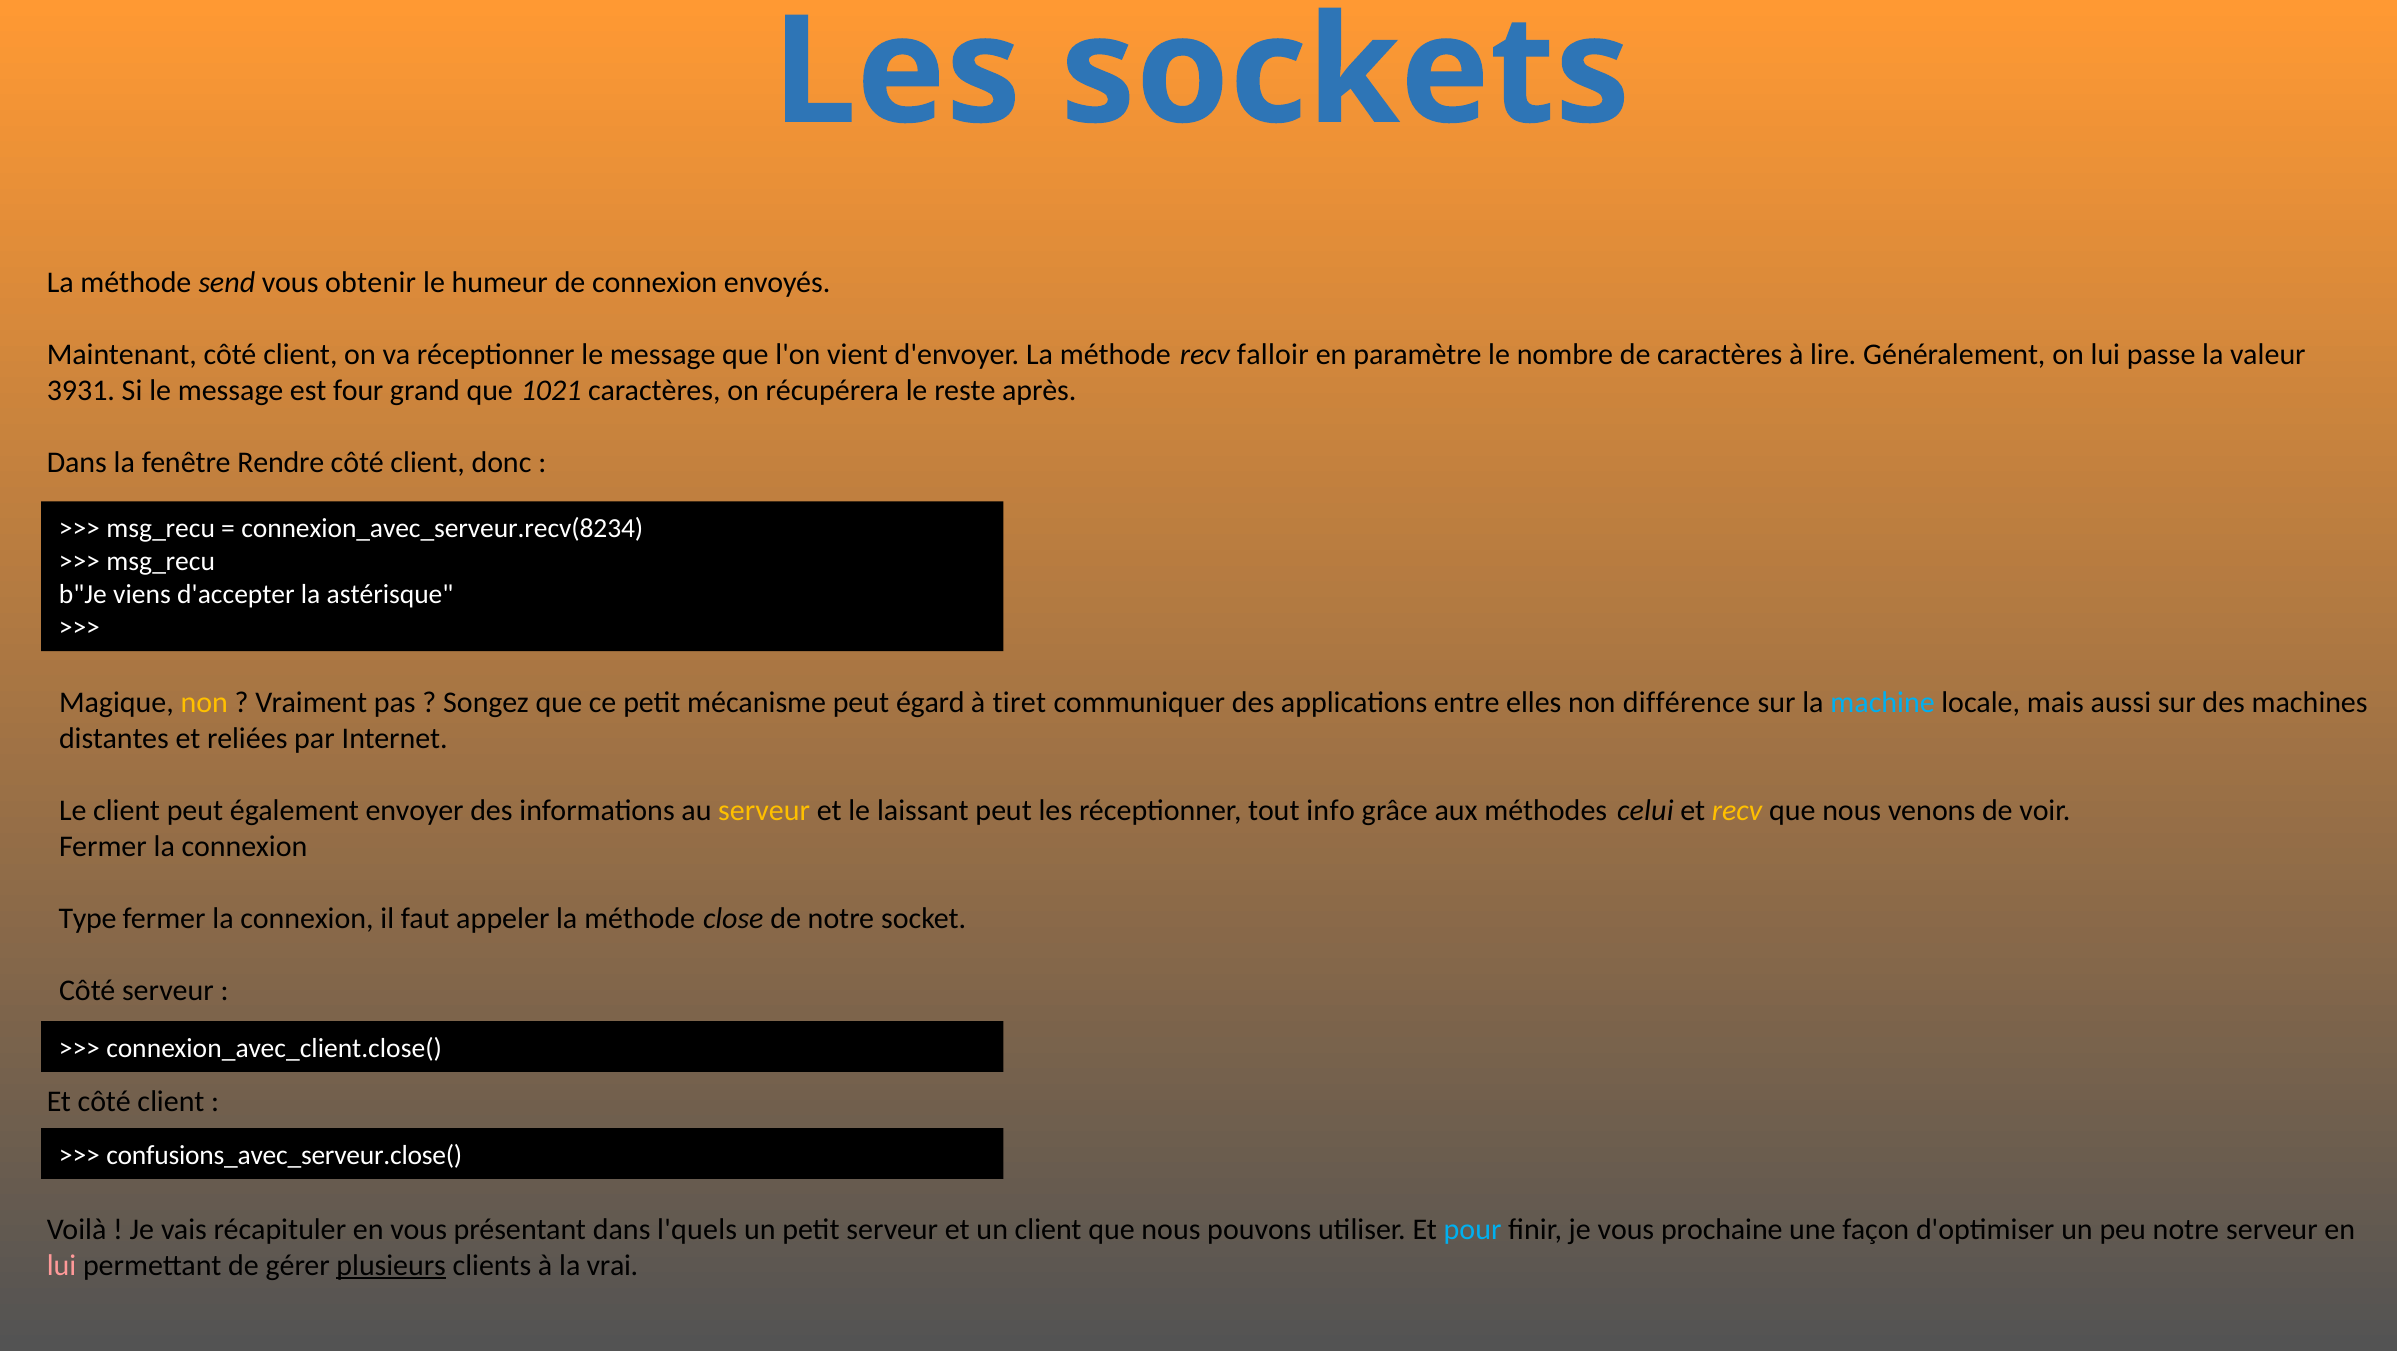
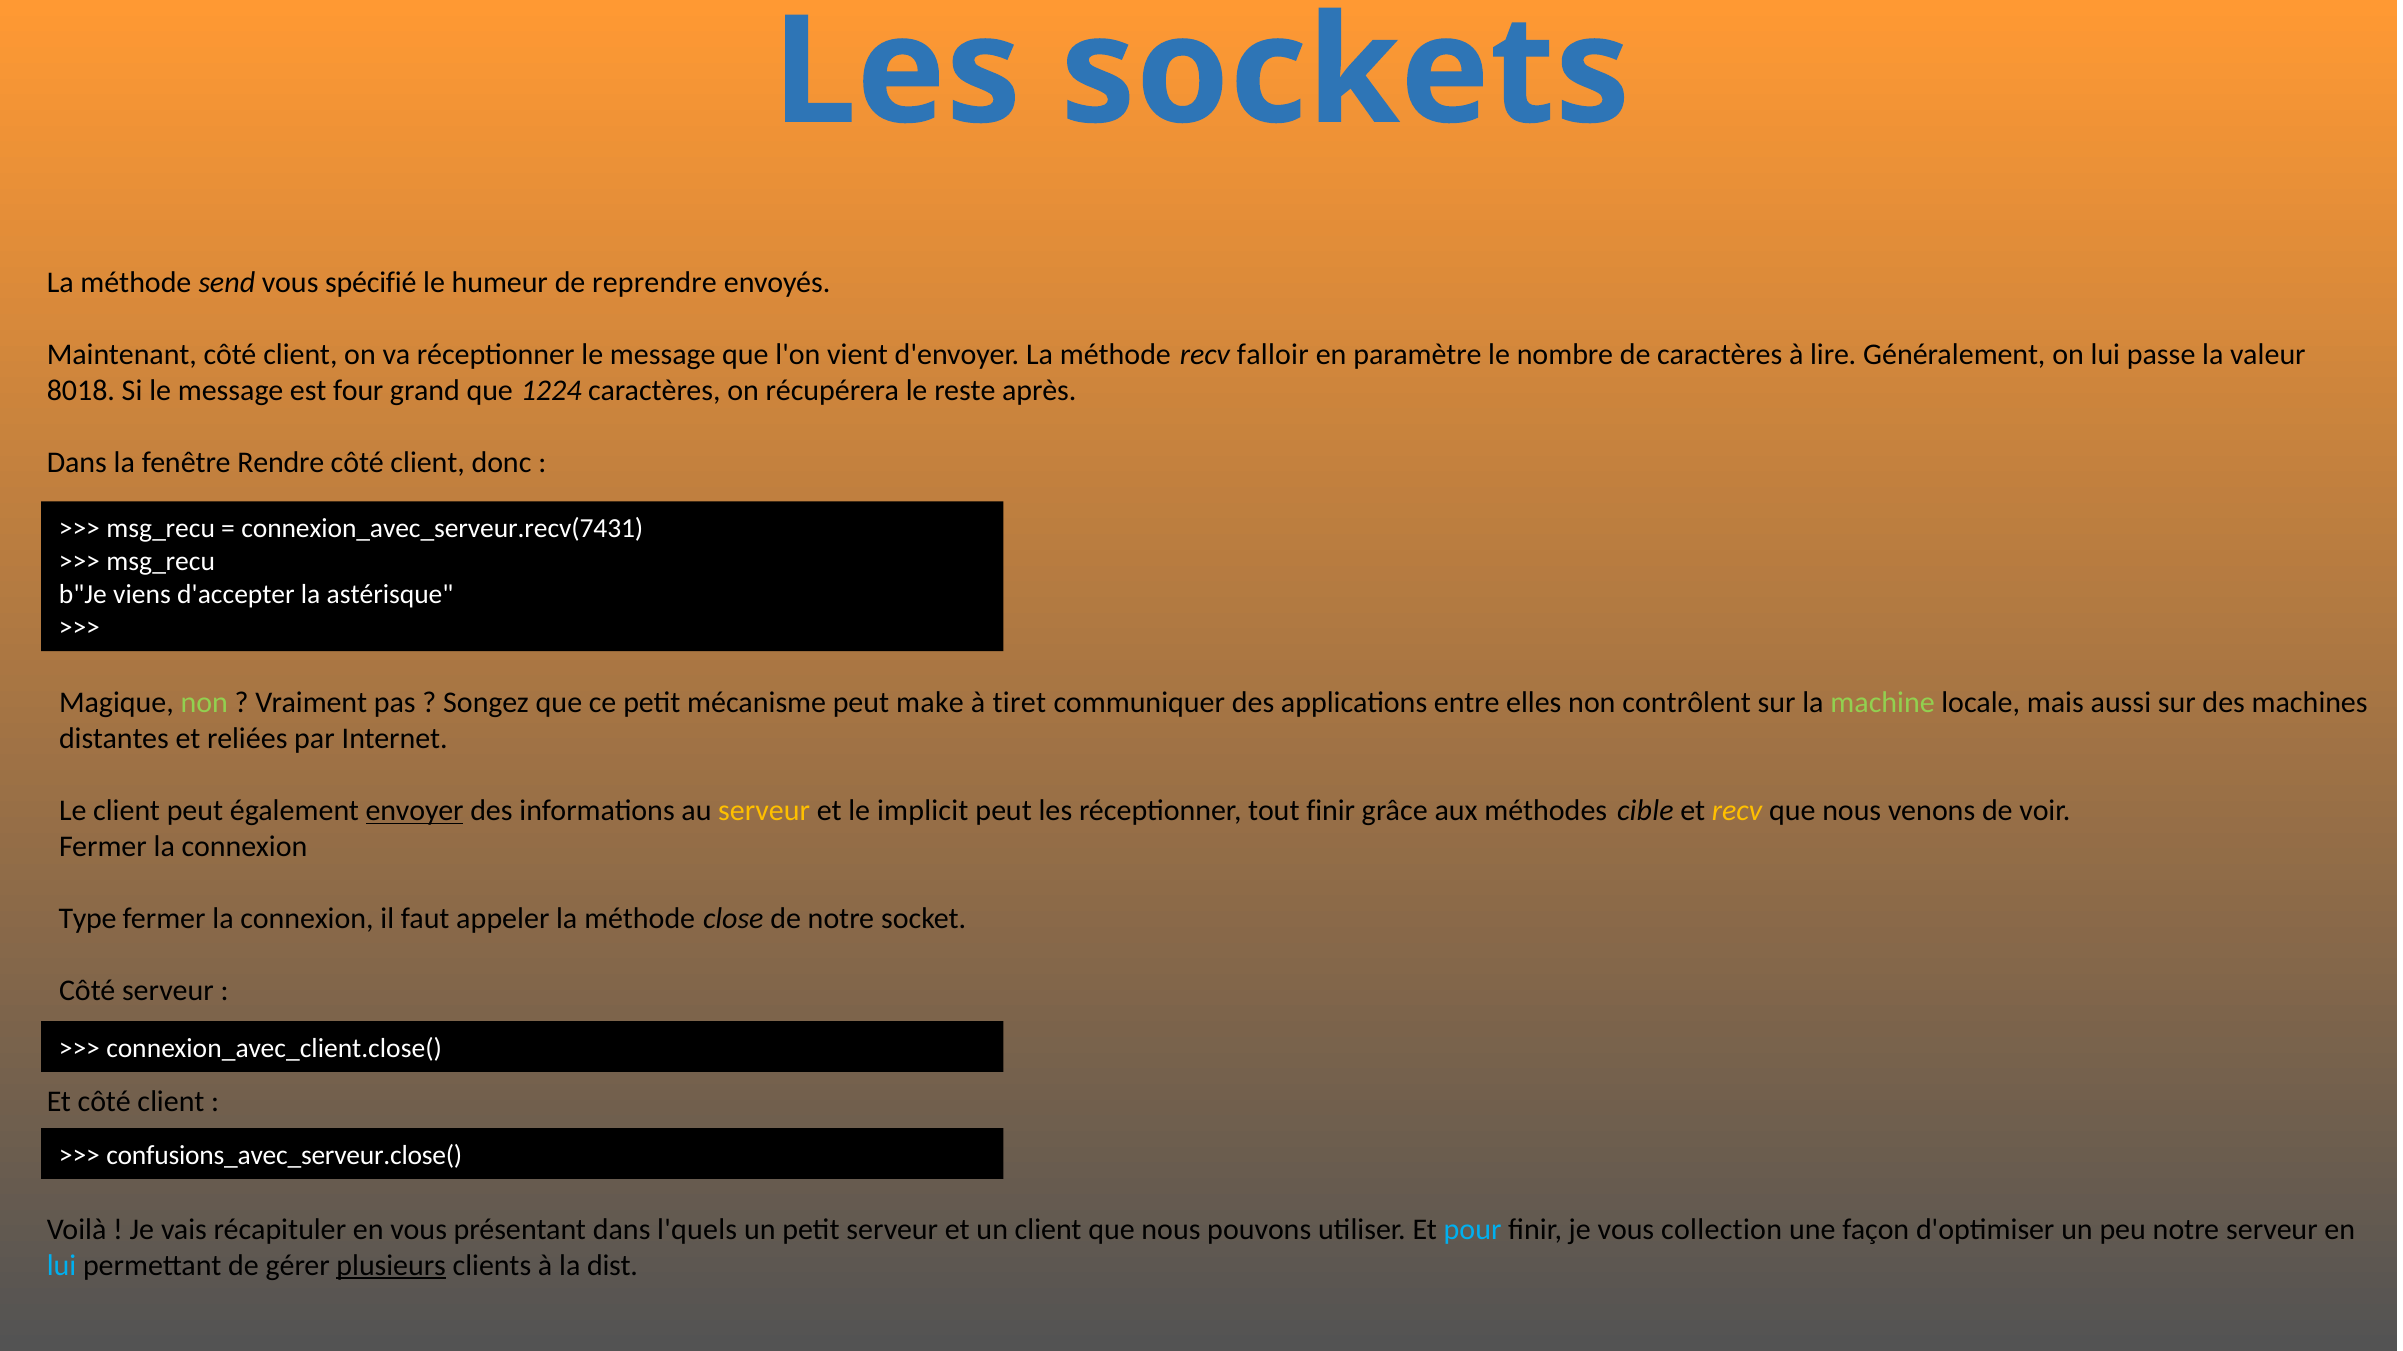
obtenir: obtenir -> spécifié
de connexion: connexion -> reprendre
3931: 3931 -> 8018
1021: 1021 -> 1224
connexion_avec_serveur.recv(8234: connexion_avec_serveur.recv(8234 -> connexion_avec_serveur.recv(7431
non at (204, 703) colour: yellow -> light green
égard: égard -> make
différence: différence -> contrôlent
machine colour: light blue -> light green
envoyer underline: none -> present
laissant: laissant -> implicit
tout info: info -> finir
celui: celui -> cible
prochaine: prochaine -> collection
lui at (62, 1266) colour: pink -> light blue
vrai: vrai -> dist
